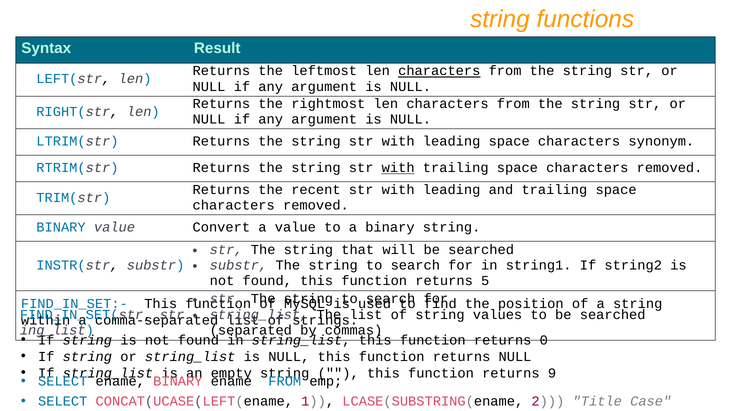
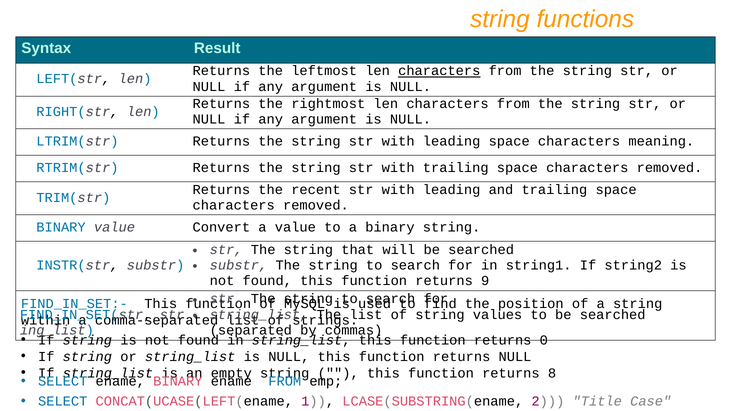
synonym: synonym -> meaning
with at (398, 168) underline: present -> none
5: 5 -> 9
9: 9 -> 8
